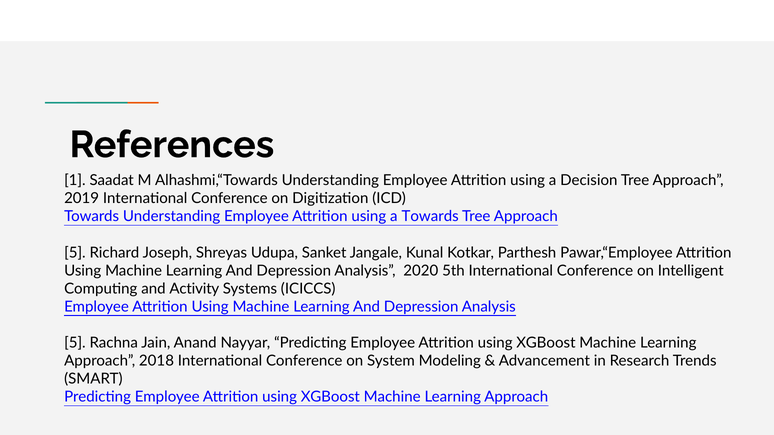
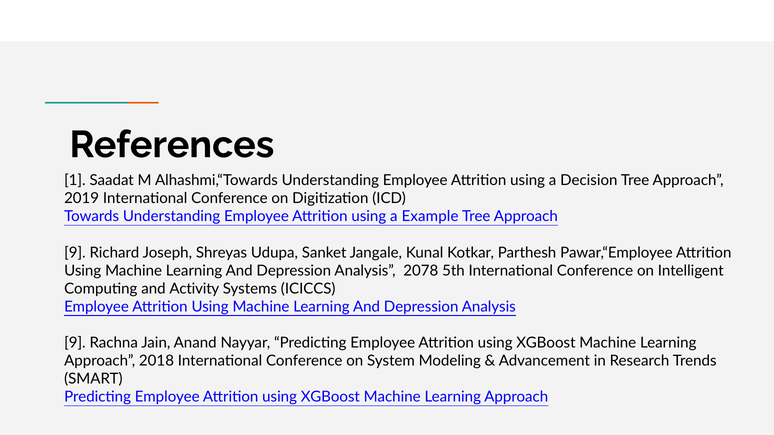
a Towards: Towards -> Example
5 at (75, 253): 5 -> 9
2020: 2020 -> 2078
5 at (75, 343): 5 -> 9
